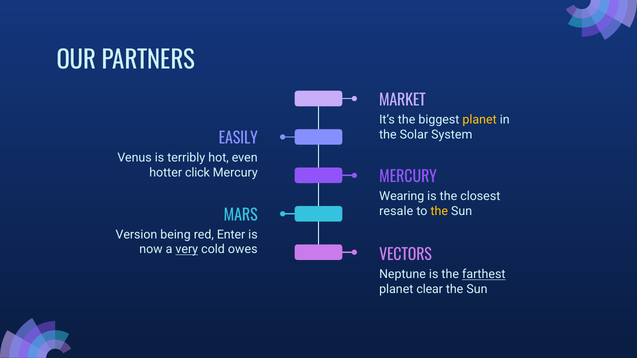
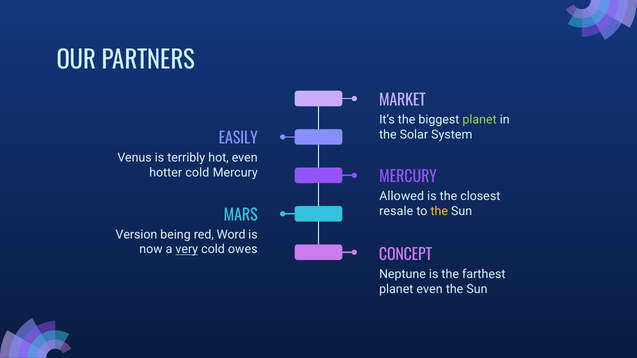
planet at (480, 120) colour: yellow -> light green
hotter click: click -> cold
Wearing: Wearing -> Allowed
Enter: Enter -> Word
VECTORS: VECTORS -> CONCEPT
farthest underline: present -> none
planet clear: clear -> even
